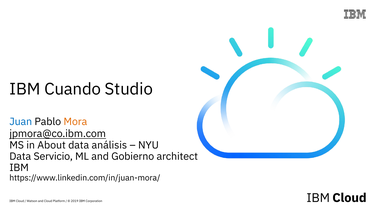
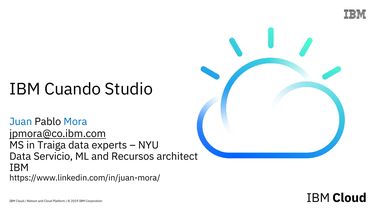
Mora colour: orange -> blue
About: About -> Traiga
análisis: análisis -> experts
Gobierno: Gobierno -> Recursos
